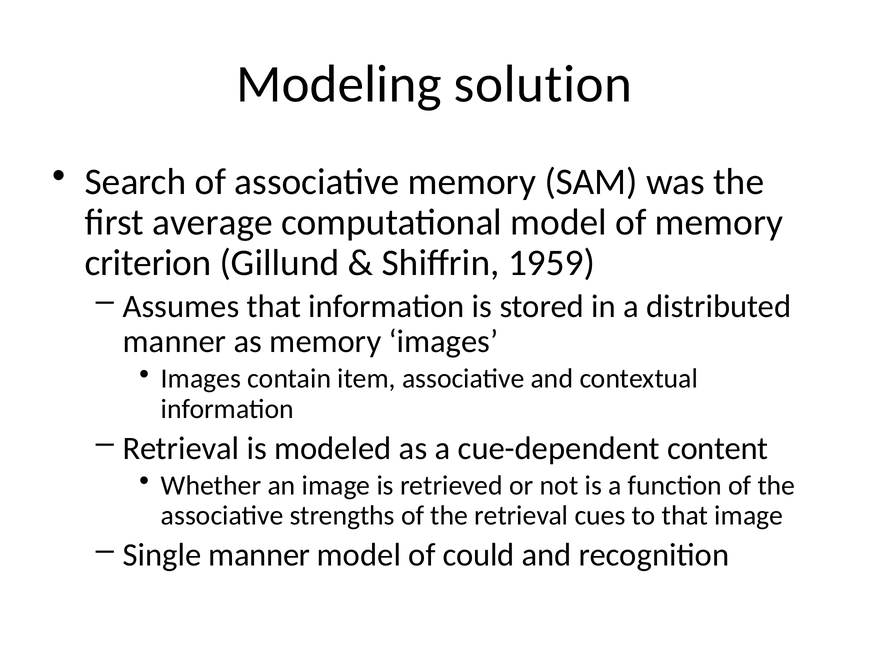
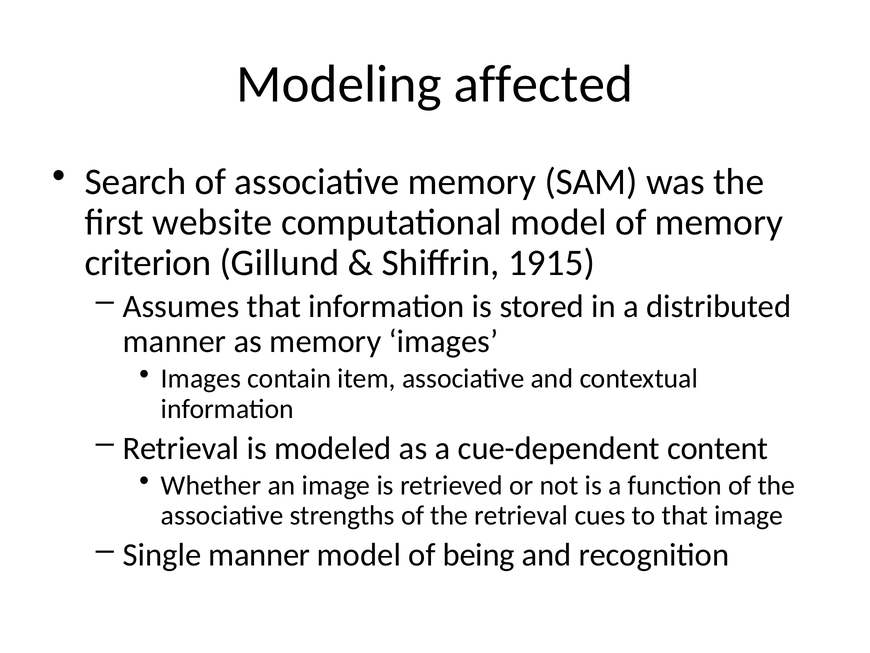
solution: solution -> affected
average: average -> website
1959: 1959 -> 1915
could: could -> being
